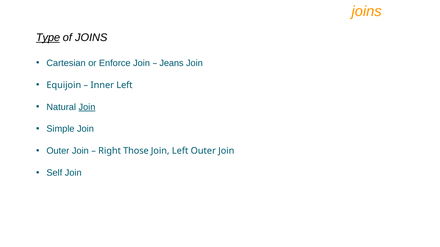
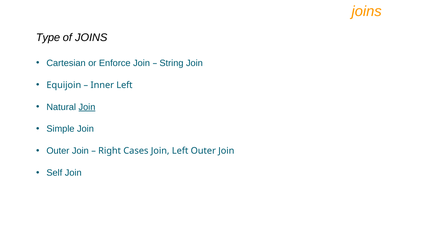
Type underline: present -> none
Jeans: Jeans -> String
Those: Those -> Cases
